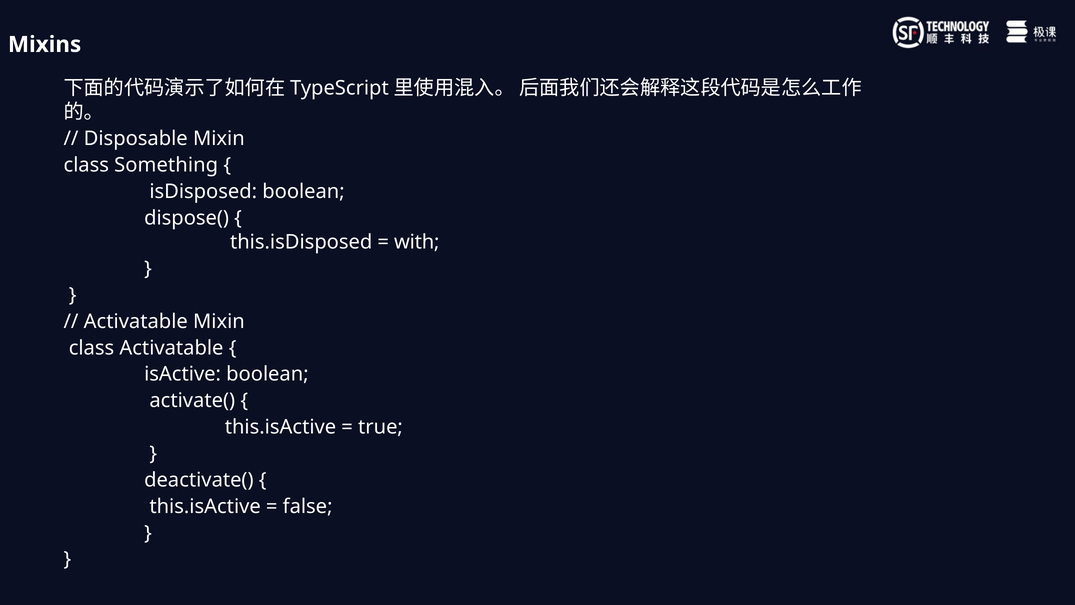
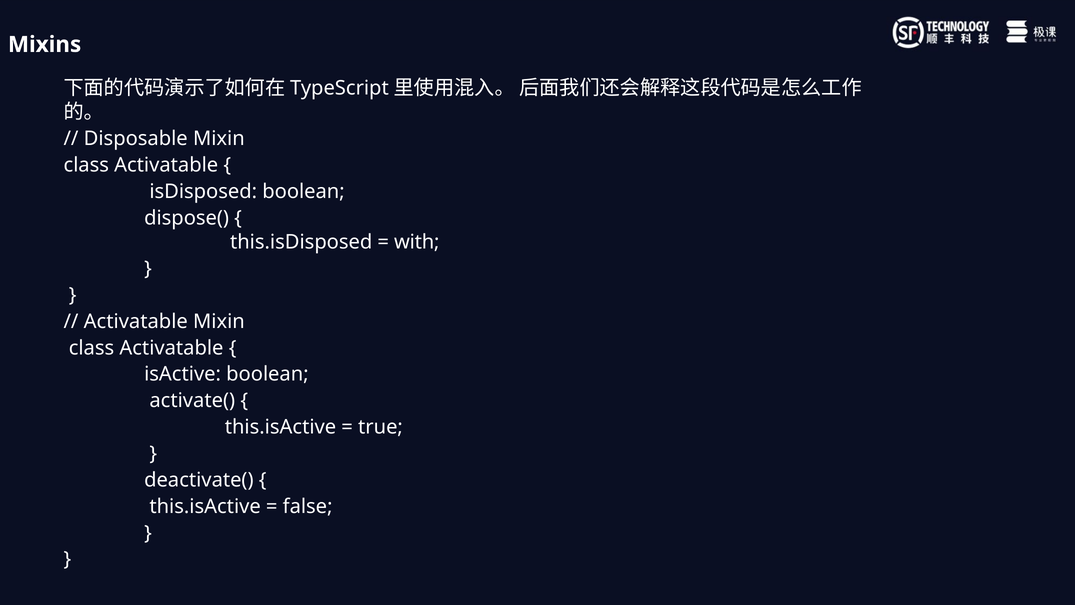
Something at (166, 165): Something -> Activatable
